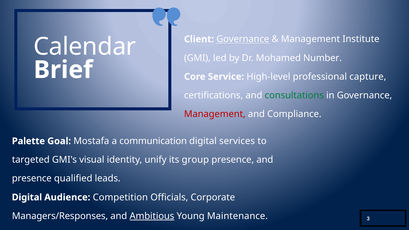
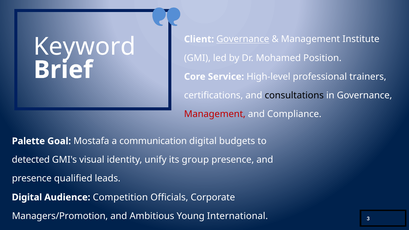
Calendar: Calendar -> Keyword
Number: Number -> Position
capture: capture -> trainers
consultations colour: green -> black
services: services -> budgets
targeted: targeted -> detected
Managers/Responses: Managers/Responses -> Managers/Promotion
Ambitious underline: present -> none
Maintenance: Maintenance -> International
